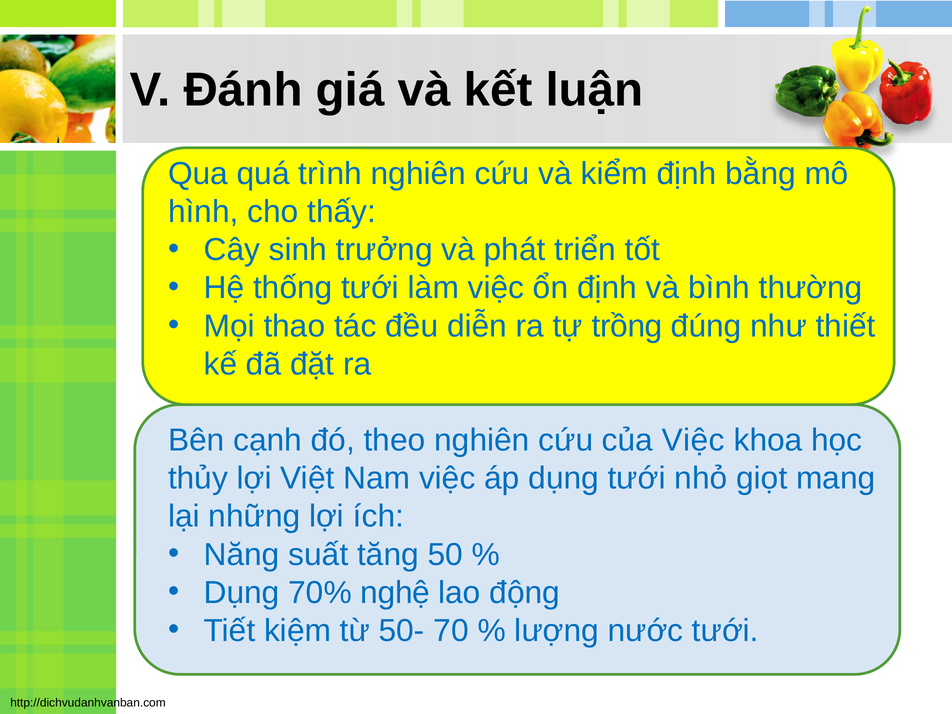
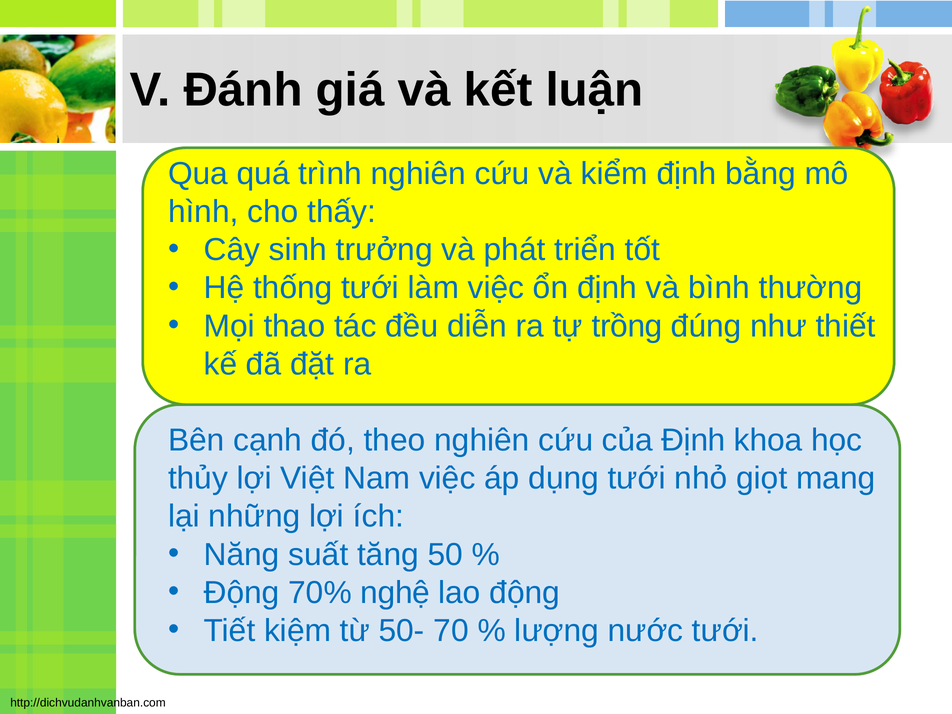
của Việc: Việc -> Định
Dụng at (242, 593): Dụng -> Động
